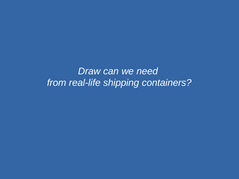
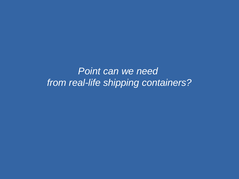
Draw: Draw -> Point
